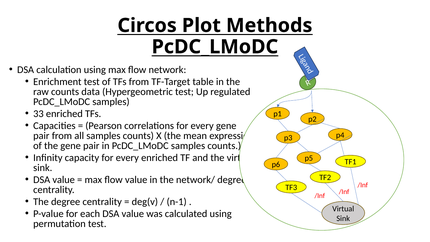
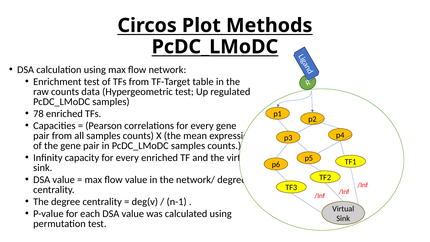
33: 33 -> 78
